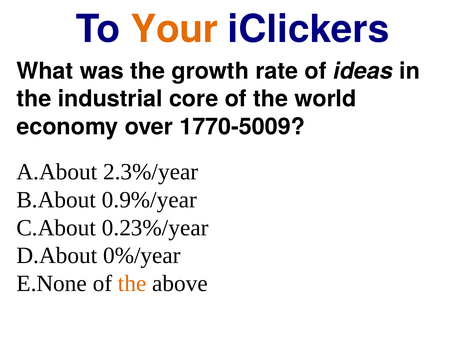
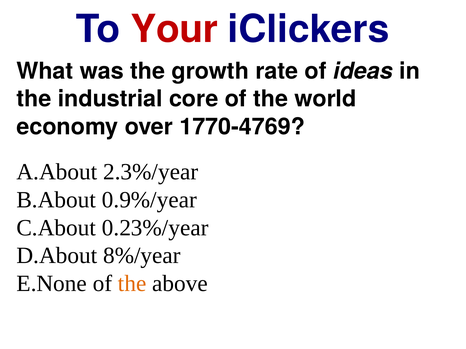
Your colour: orange -> red
1770-5009: 1770-5009 -> 1770-4769
0%/year: 0%/year -> 8%/year
